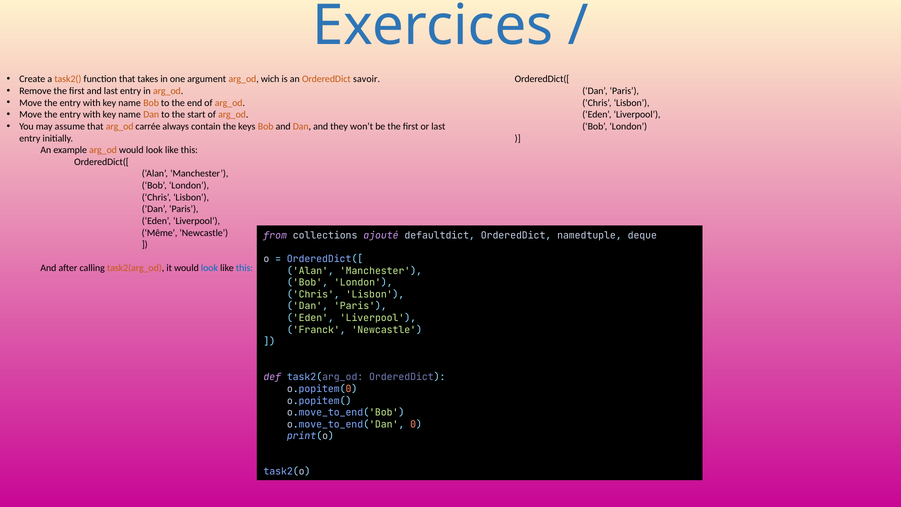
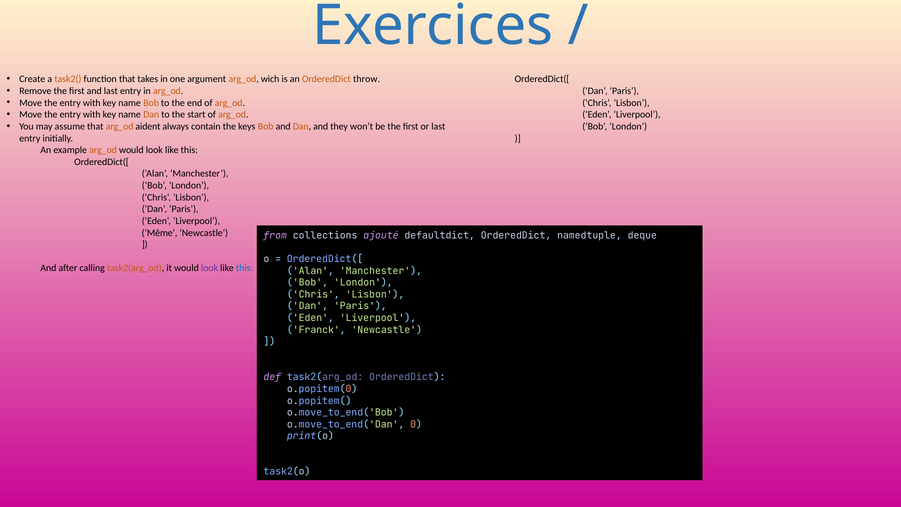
savoir: savoir -> throw
carrée: carrée -> aident
look at (209, 268) colour: blue -> purple
